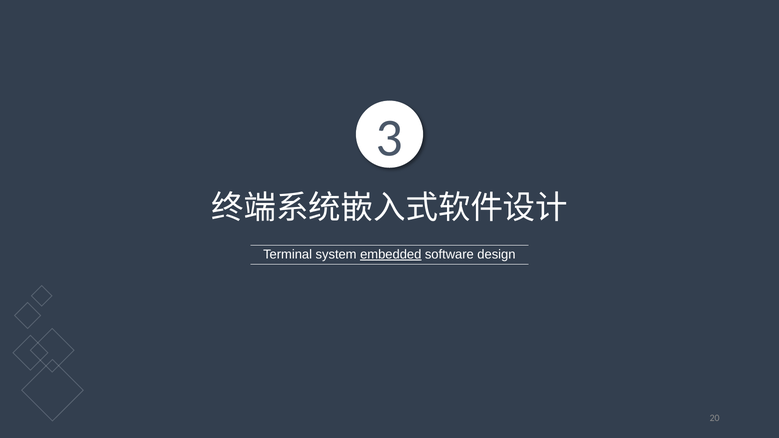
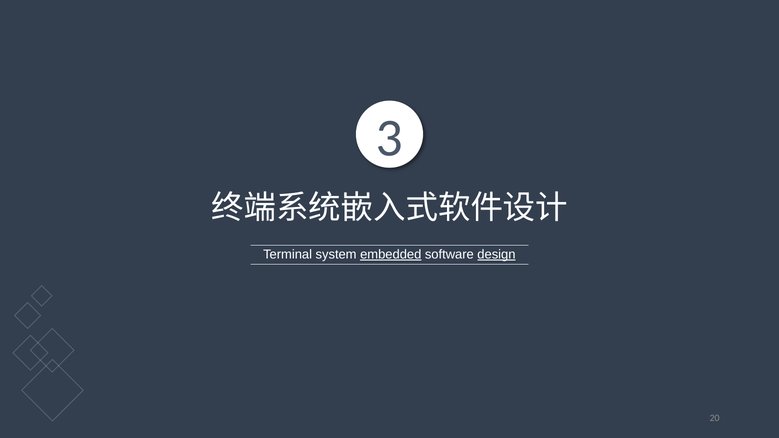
design underline: none -> present
